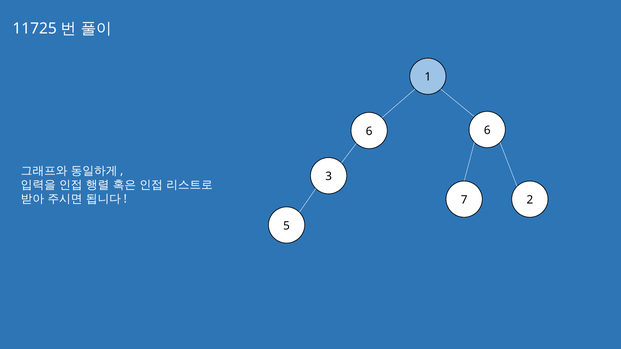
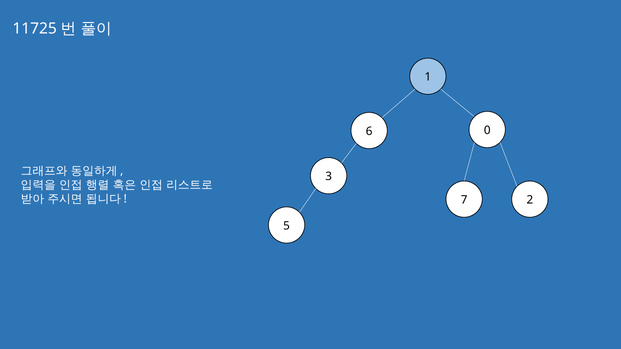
6 6: 6 -> 0
